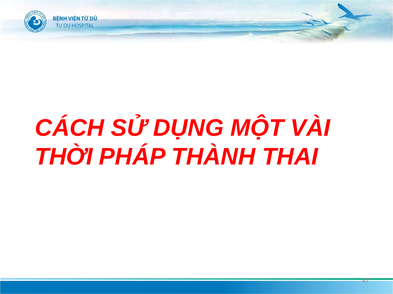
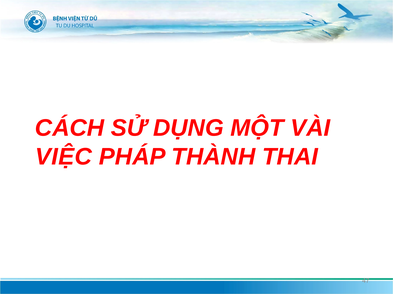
THỜI: THỜI -> VIỆC
